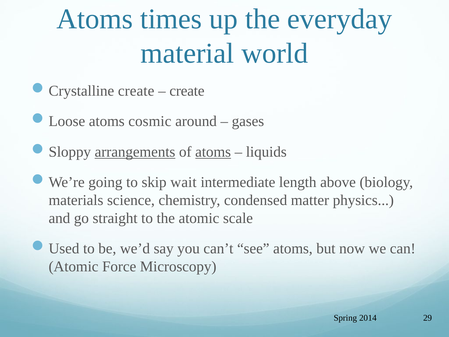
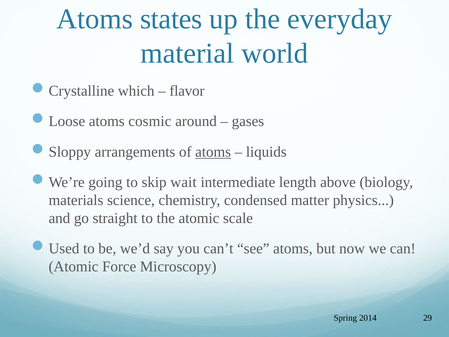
times: times -> states
Crystalline create: create -> which
create at (187, 91): create -> flavor
arrangements underline: present -> none
